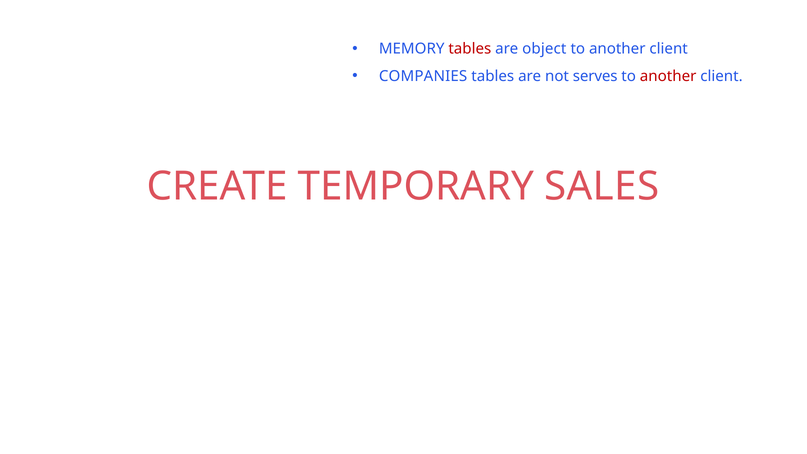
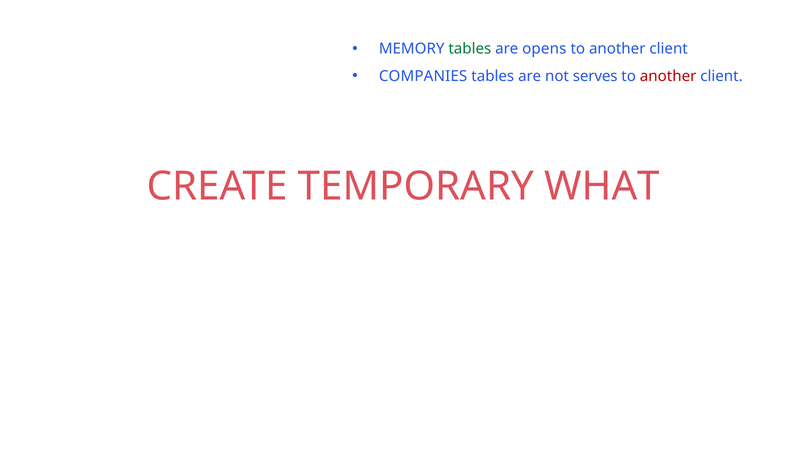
tables at (470, 49) colour: red -> green
object: object -> opens
SALES: SALES -> WHAT
